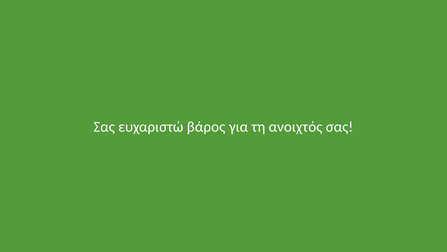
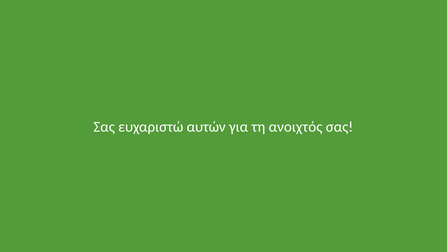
βάρος: βάρος -> αυτών
